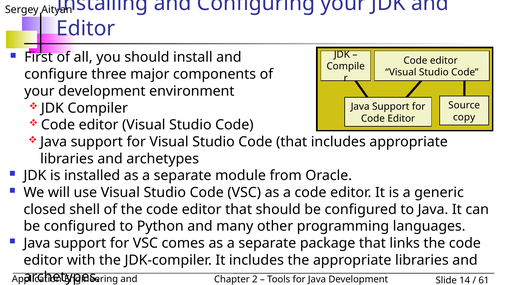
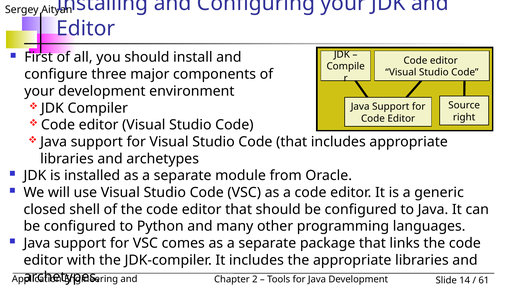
copy: copy -> right
